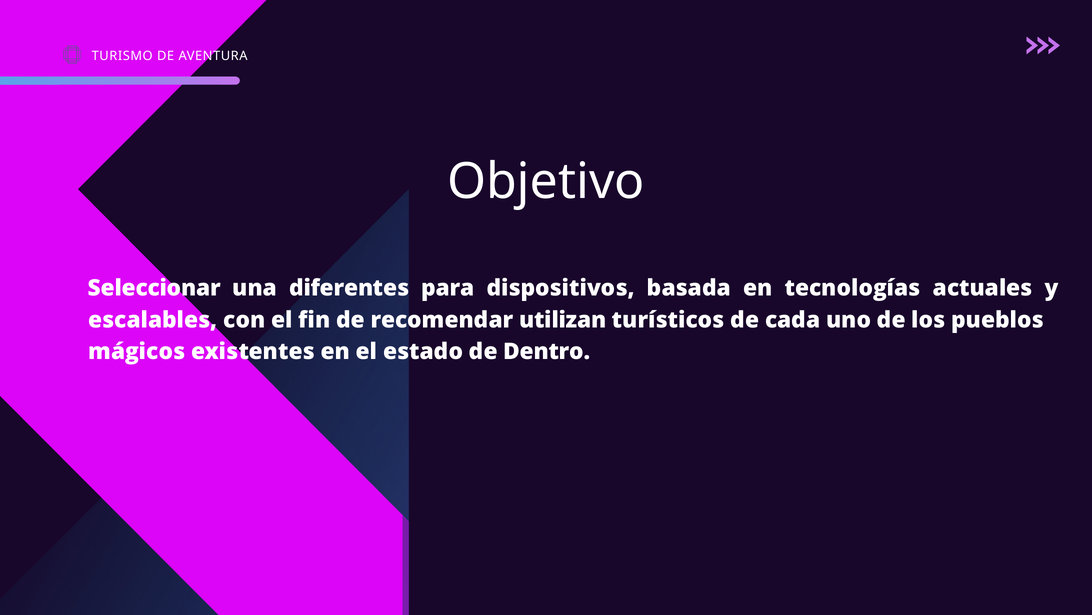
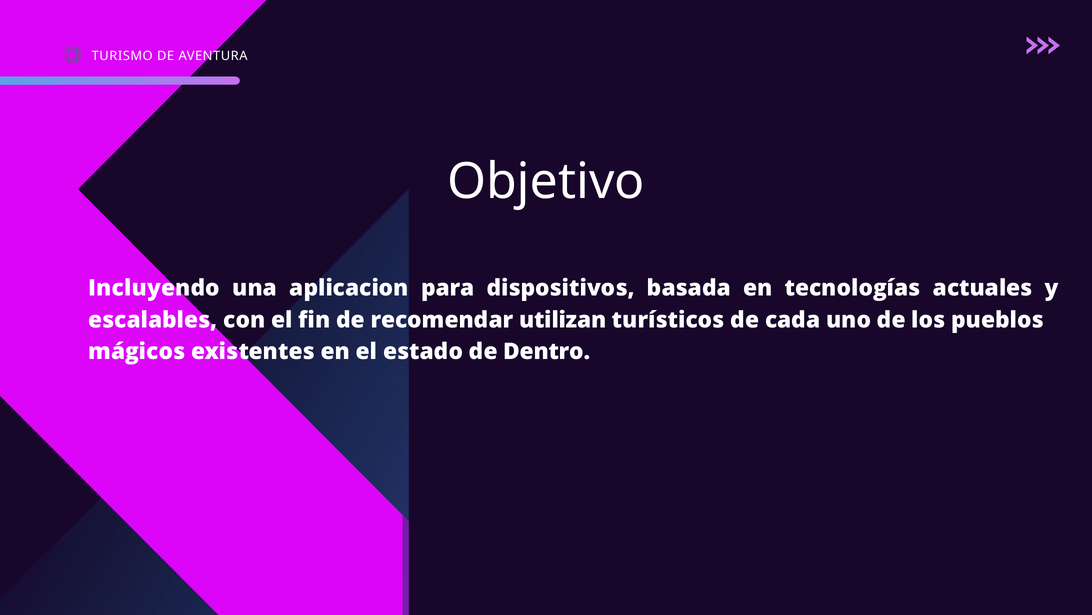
Seleccionar: Seleccionar -> Incluyendo
diferentes: diferentes -> aplicacion
